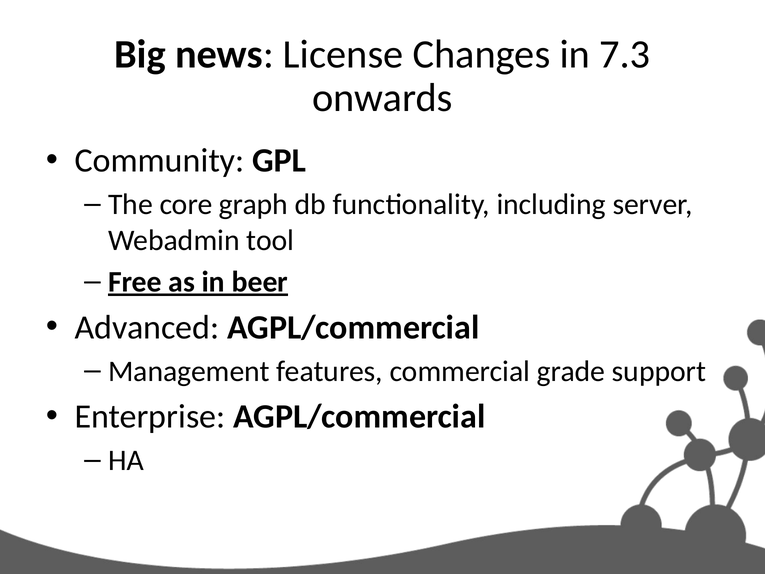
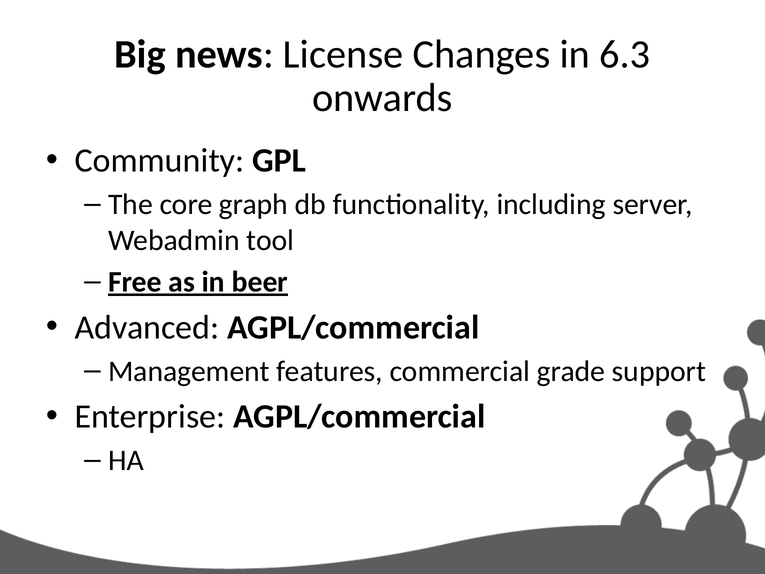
7.3: 7.3 -> 6.3
